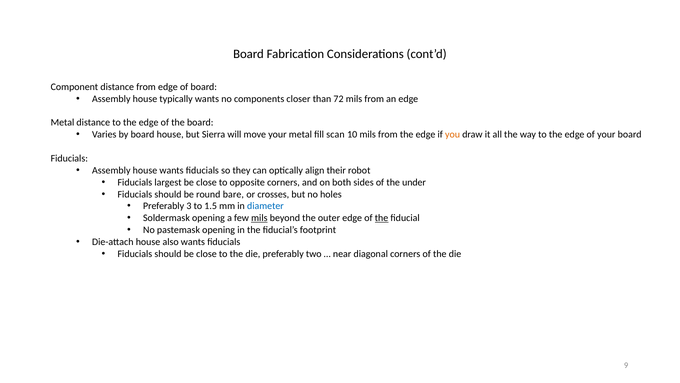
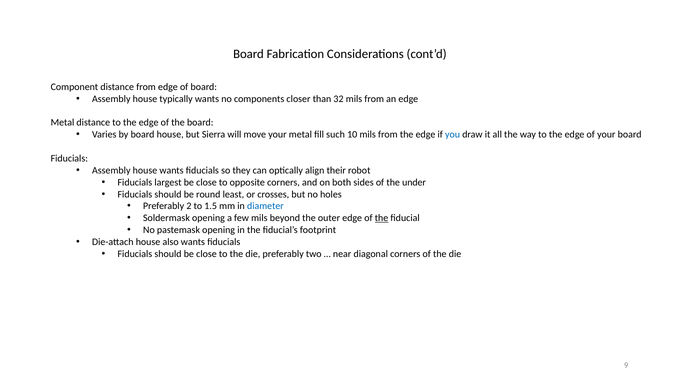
72: 72 -> 32
scan: scan -> such
you colour: orange -> blue
bare: bare -> least
3: 3 -> 2
mils at (259, 218) underline: present -> none
